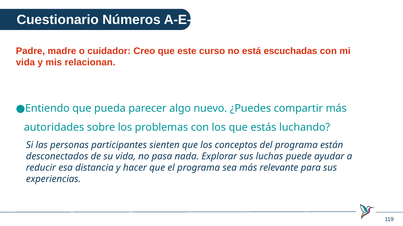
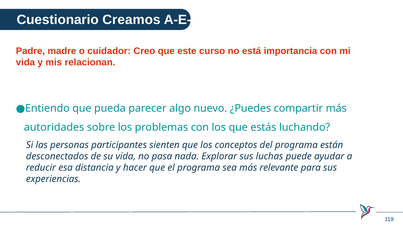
Números: Números -> Creamos
escuchadas: escuchadas -> importancia
